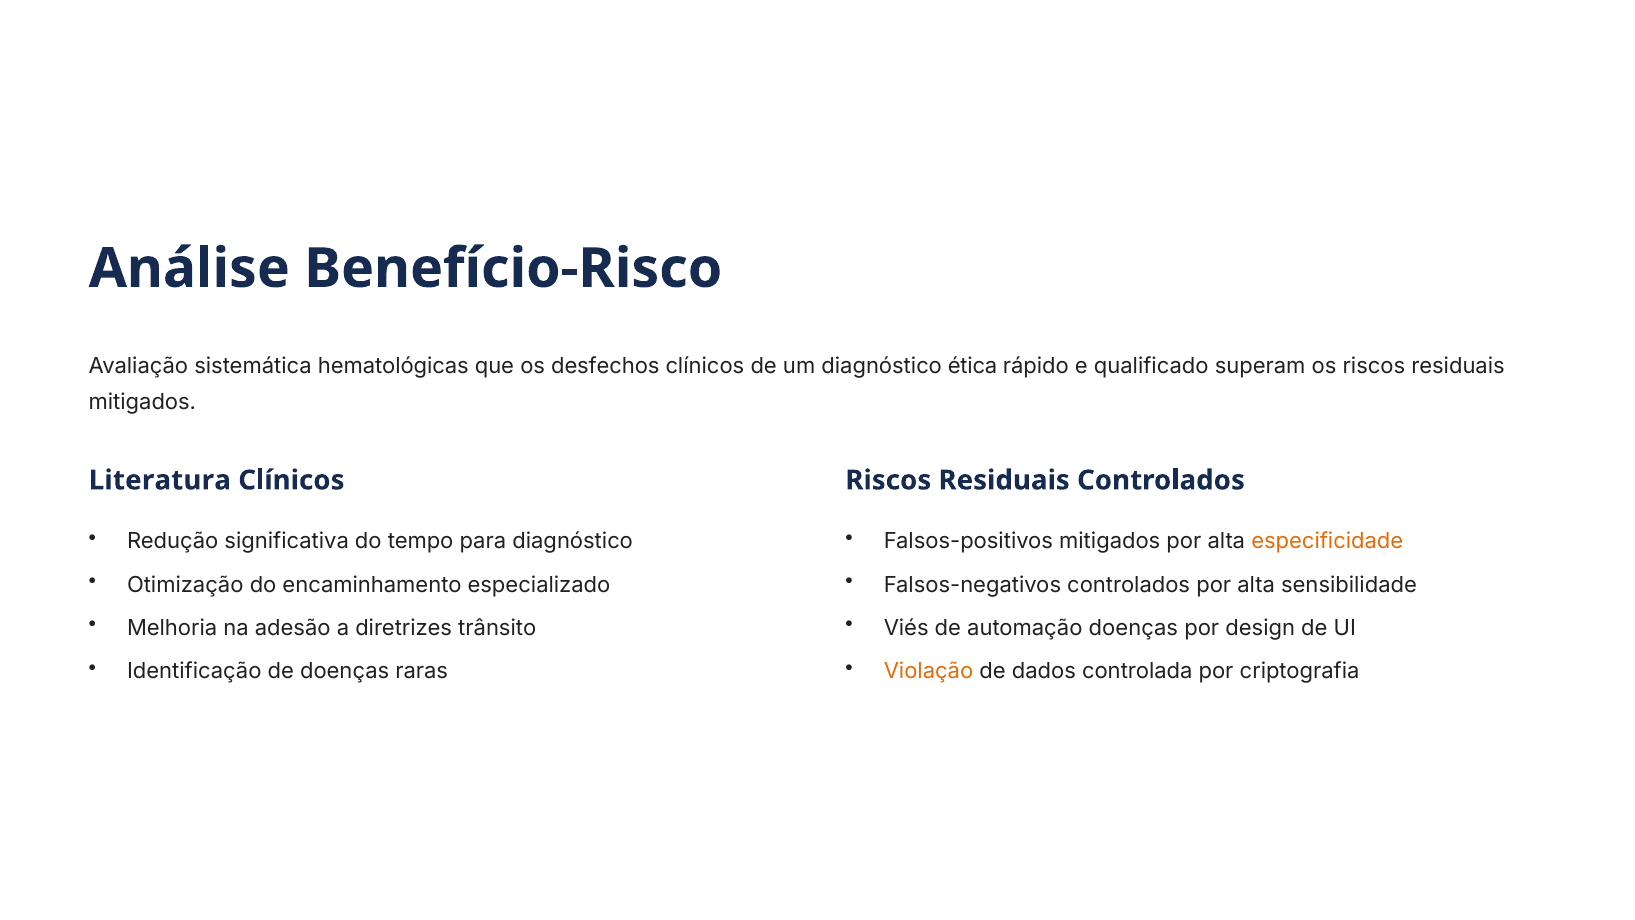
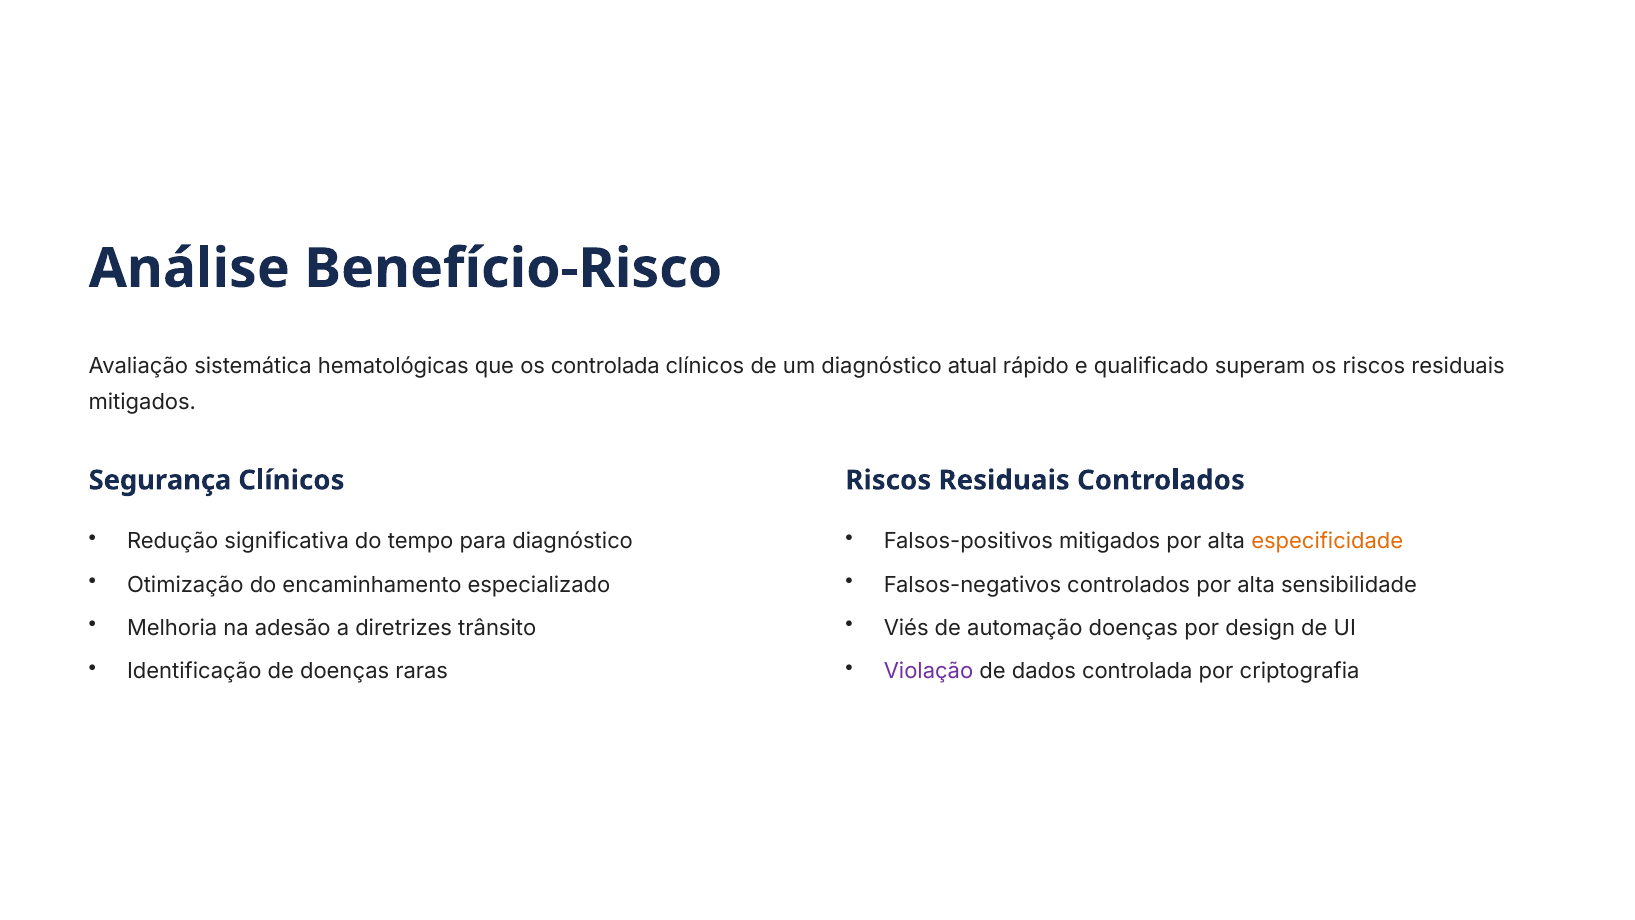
os desfechos: desfechos -> controlada
ética: ética -> atual
Literatura: Literatura -> Segurança
Violação colour: orange -> purple
